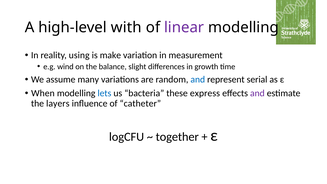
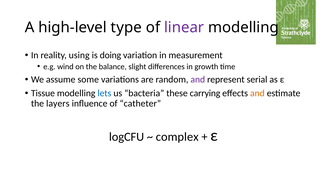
with: with -> type
make: make -> doing
many: many -> some
and at (198, 80) colour: blue -> purple
When: When -> Tissue
express: express -> carrying
and at (257, 93) colour: purple -> orange
together: together -> complex
